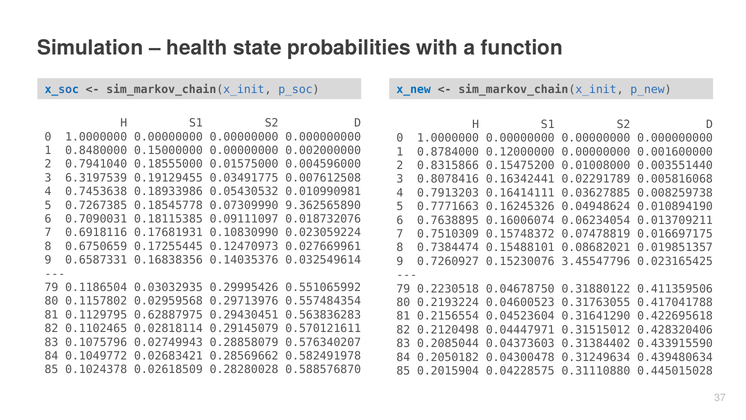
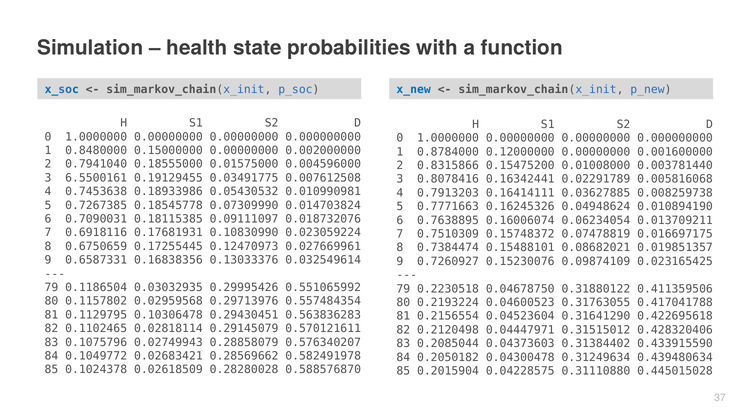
0.003551440: 0.003551440 -> 0.003781440
6.3197539: 6.3197539 -> 6.5500161
9.362565890: 9.362565890 -> 0.014703824
0.14035376: 0.14035376 -> 0.13033376
3.45547796: 3.45547796 -> 0.09874109
0.62887975: 0.62887975 -> 0.10306478
